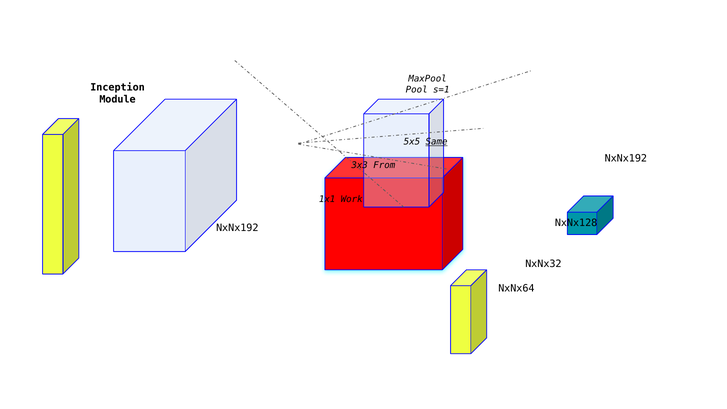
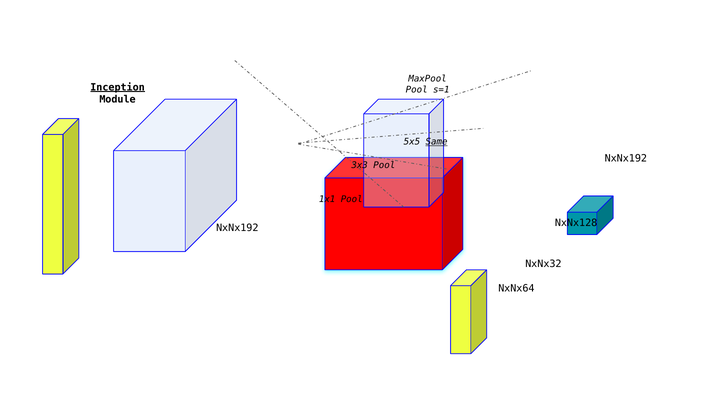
Inception underline: none -> present
3x3 From: From -> Pool
1x1 Work: Work -> Pool
